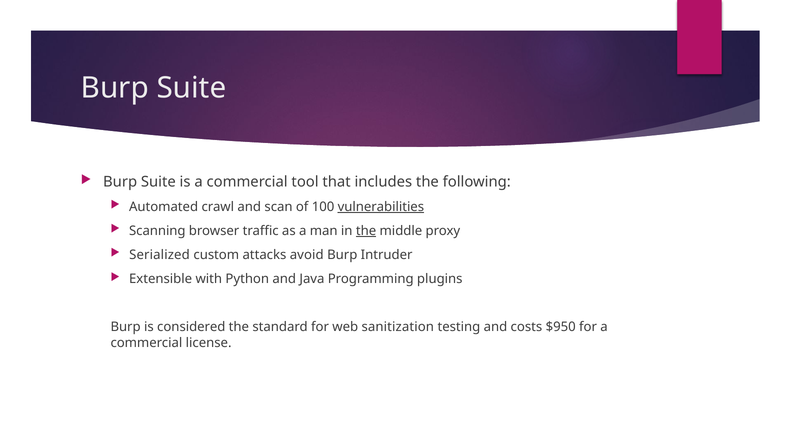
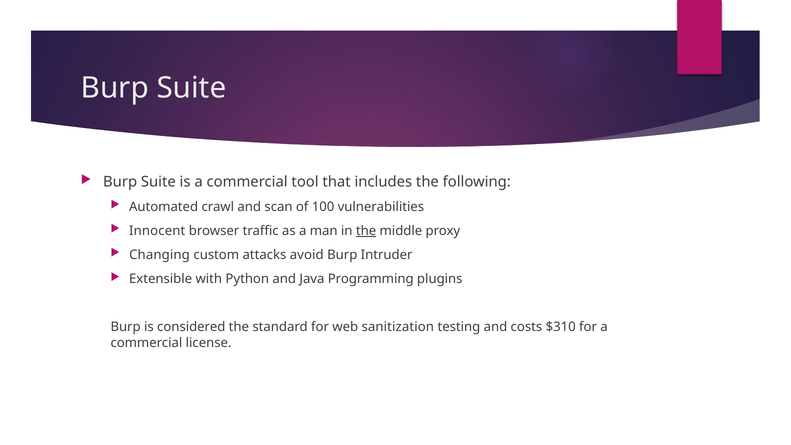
vulnerabilities underline: present -> none
Scanning: Scanning -> Innocent
Serialized: Serialized -> Changing
$950: $950 -> $310
